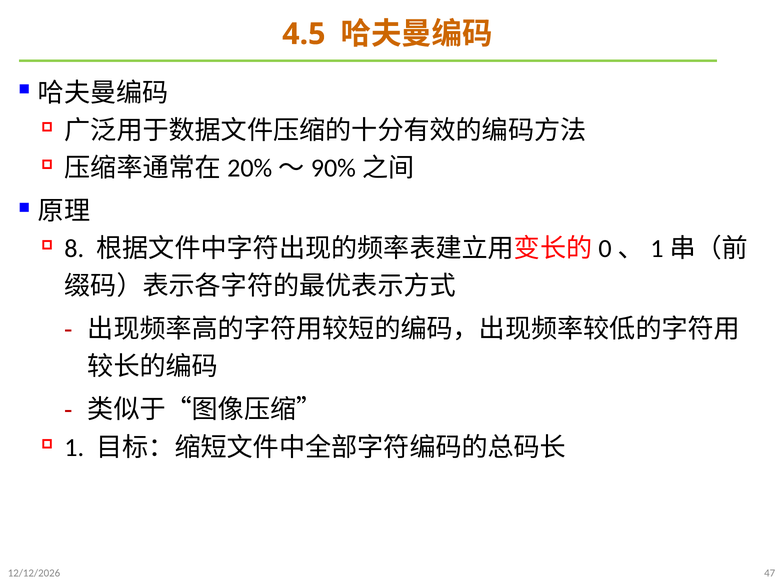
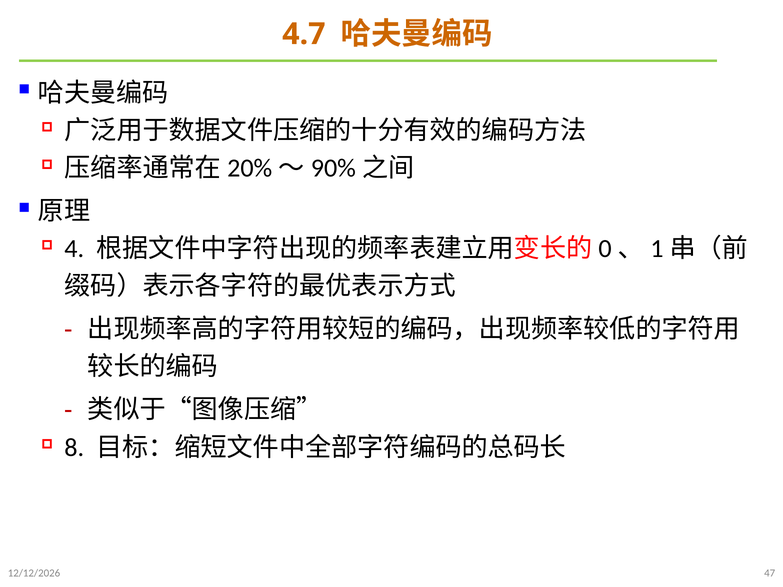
4.5: 4.5 -> 4.7
8: 8 -> 4
1: 1 -> 8
